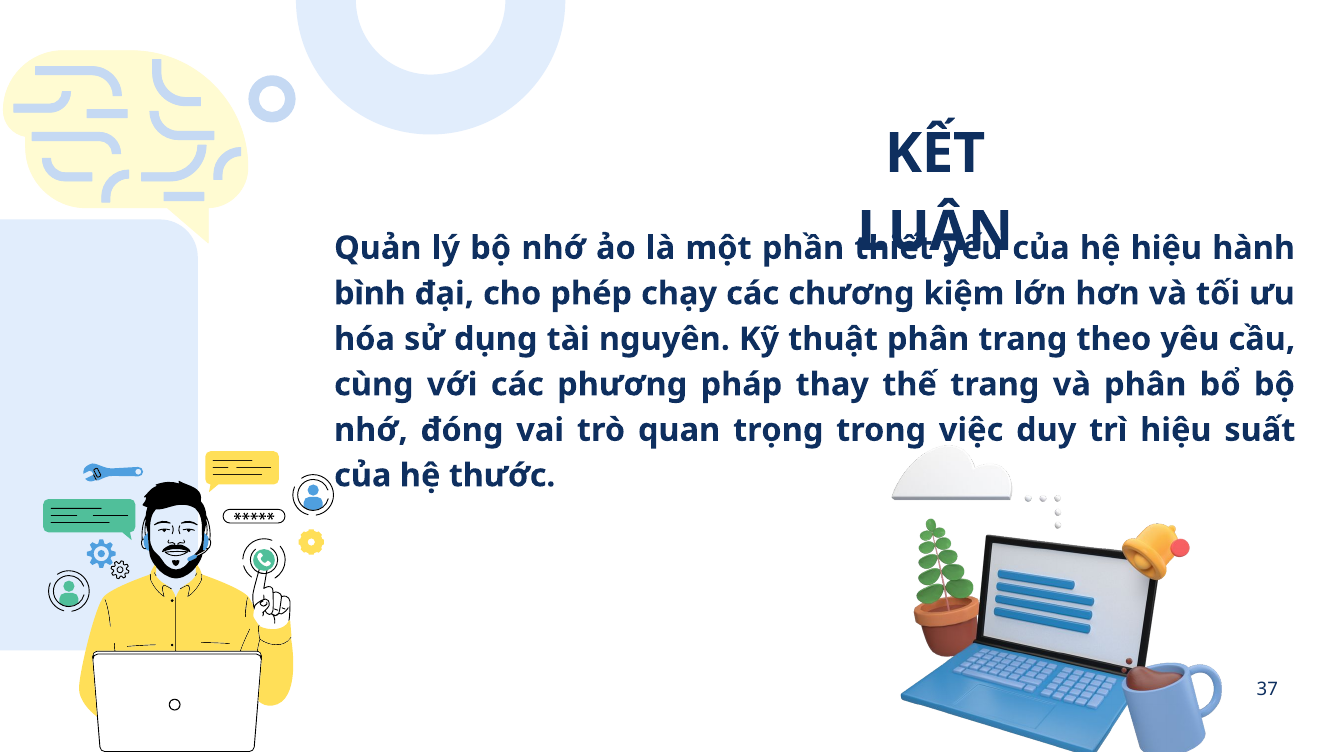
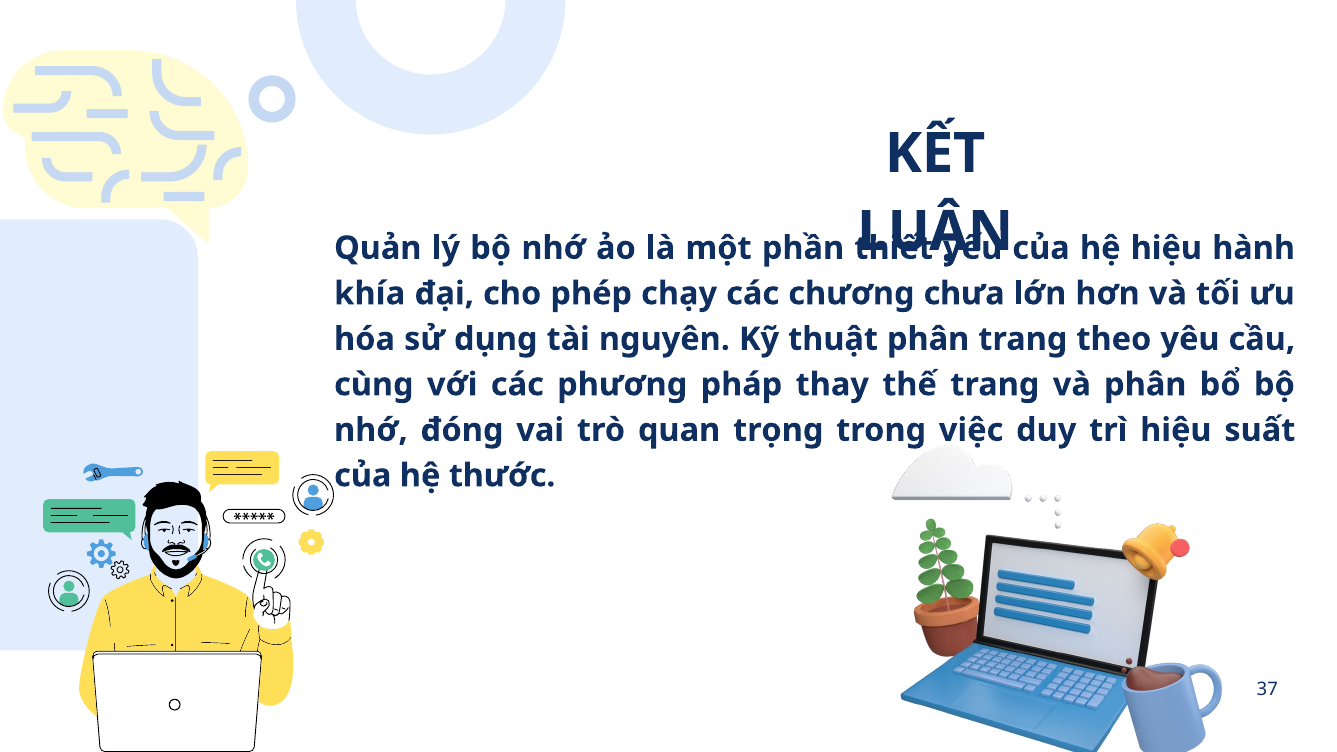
bình: bình -> khía
kiệm: kiệm -> chưa
